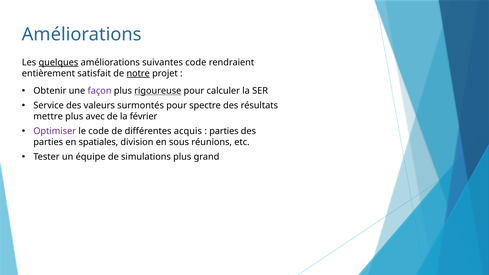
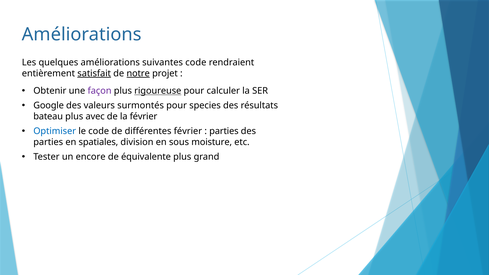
quelques underline: present -> none
satisfait underline: none -> present
Service: Service -> Google
spectre: spectre -> species
mettre: mettre -> bateau
Optimiser colour: purple -> blue
différentes acquis: acquis -> février
réunions: réunions -> moisture
équipe: équipe -> encore
simulations: simulations -> équivalente
